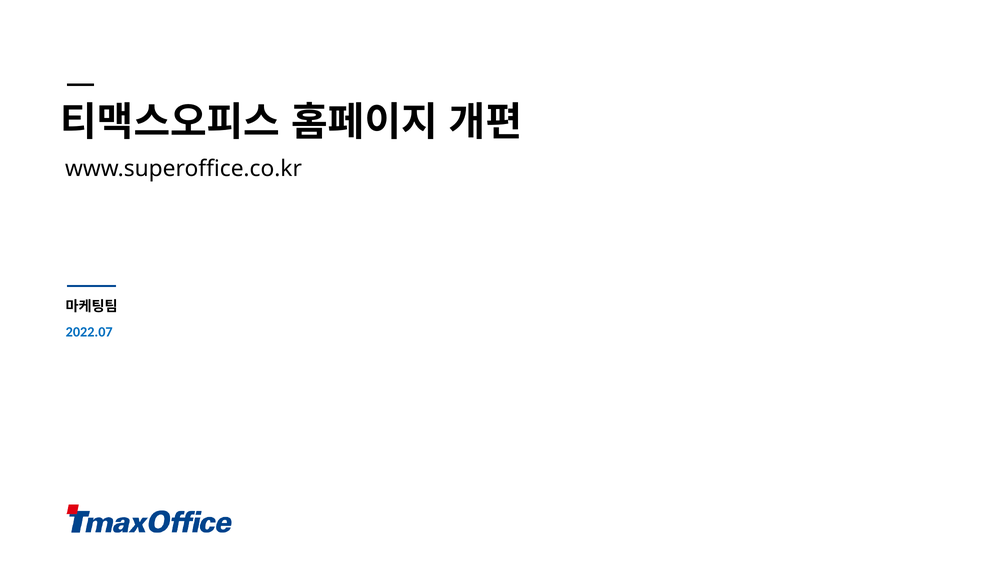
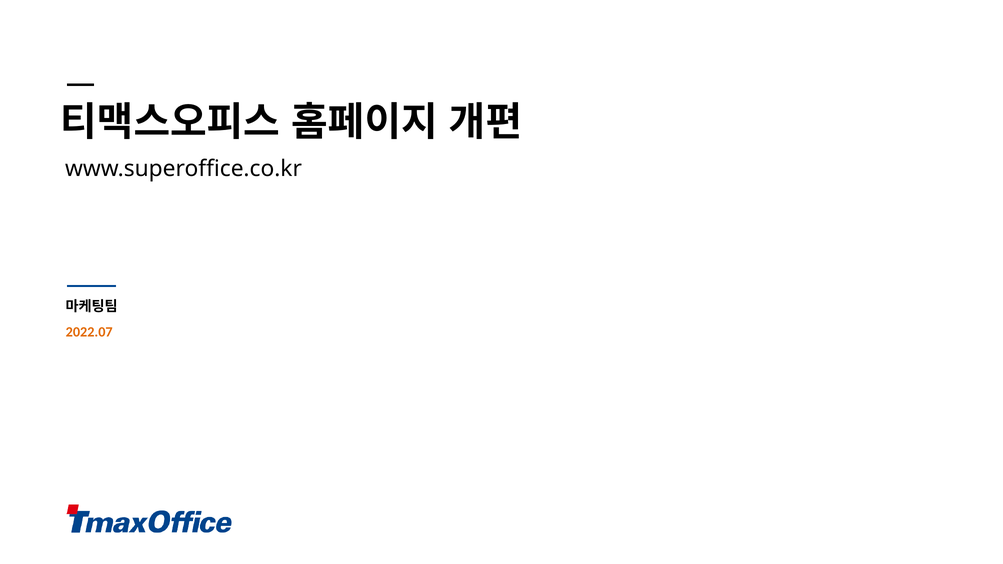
2022.07 colour: blue -> orange
